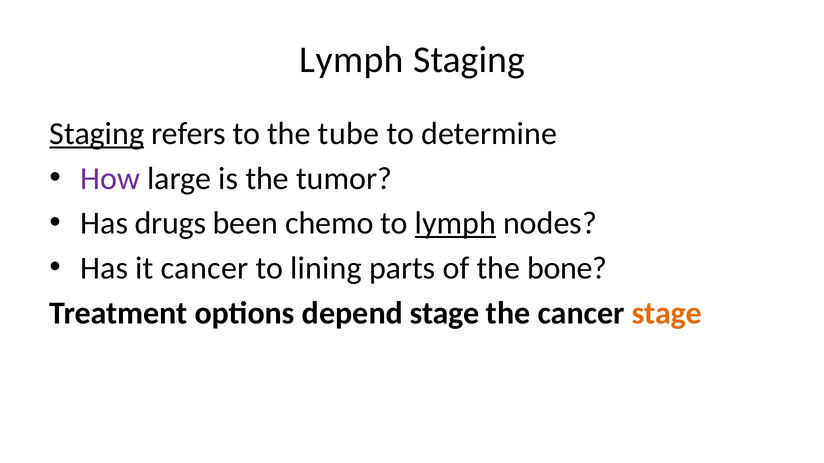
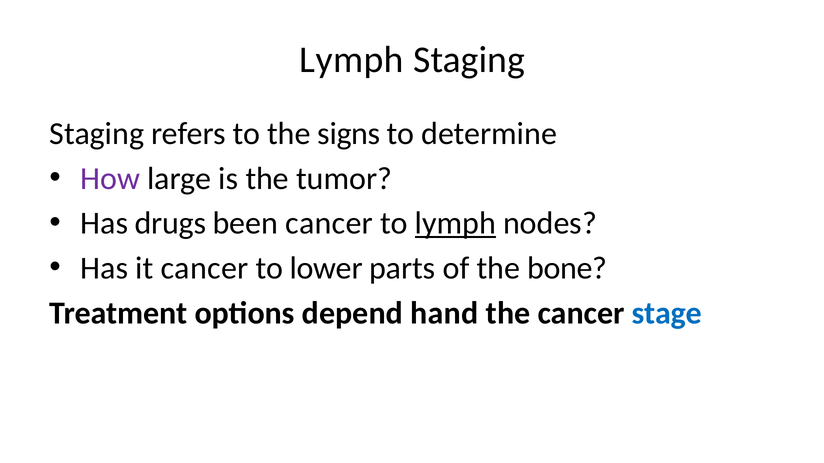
Staging at (97, 134) underline: present -> none
tube: tube -> signs
been chemo: chemo -> cancer
lining: lining -> lower
depend stage: stage -> hand
stage at (667, 313) colour: orange -> blue
